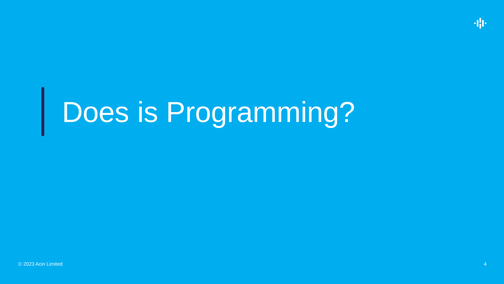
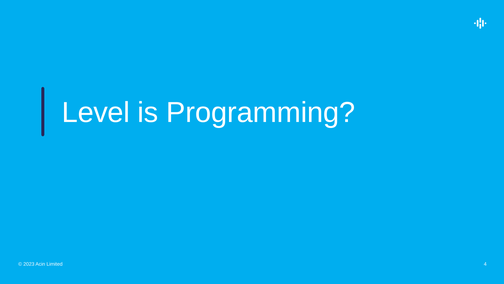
Does: Does -> Level
